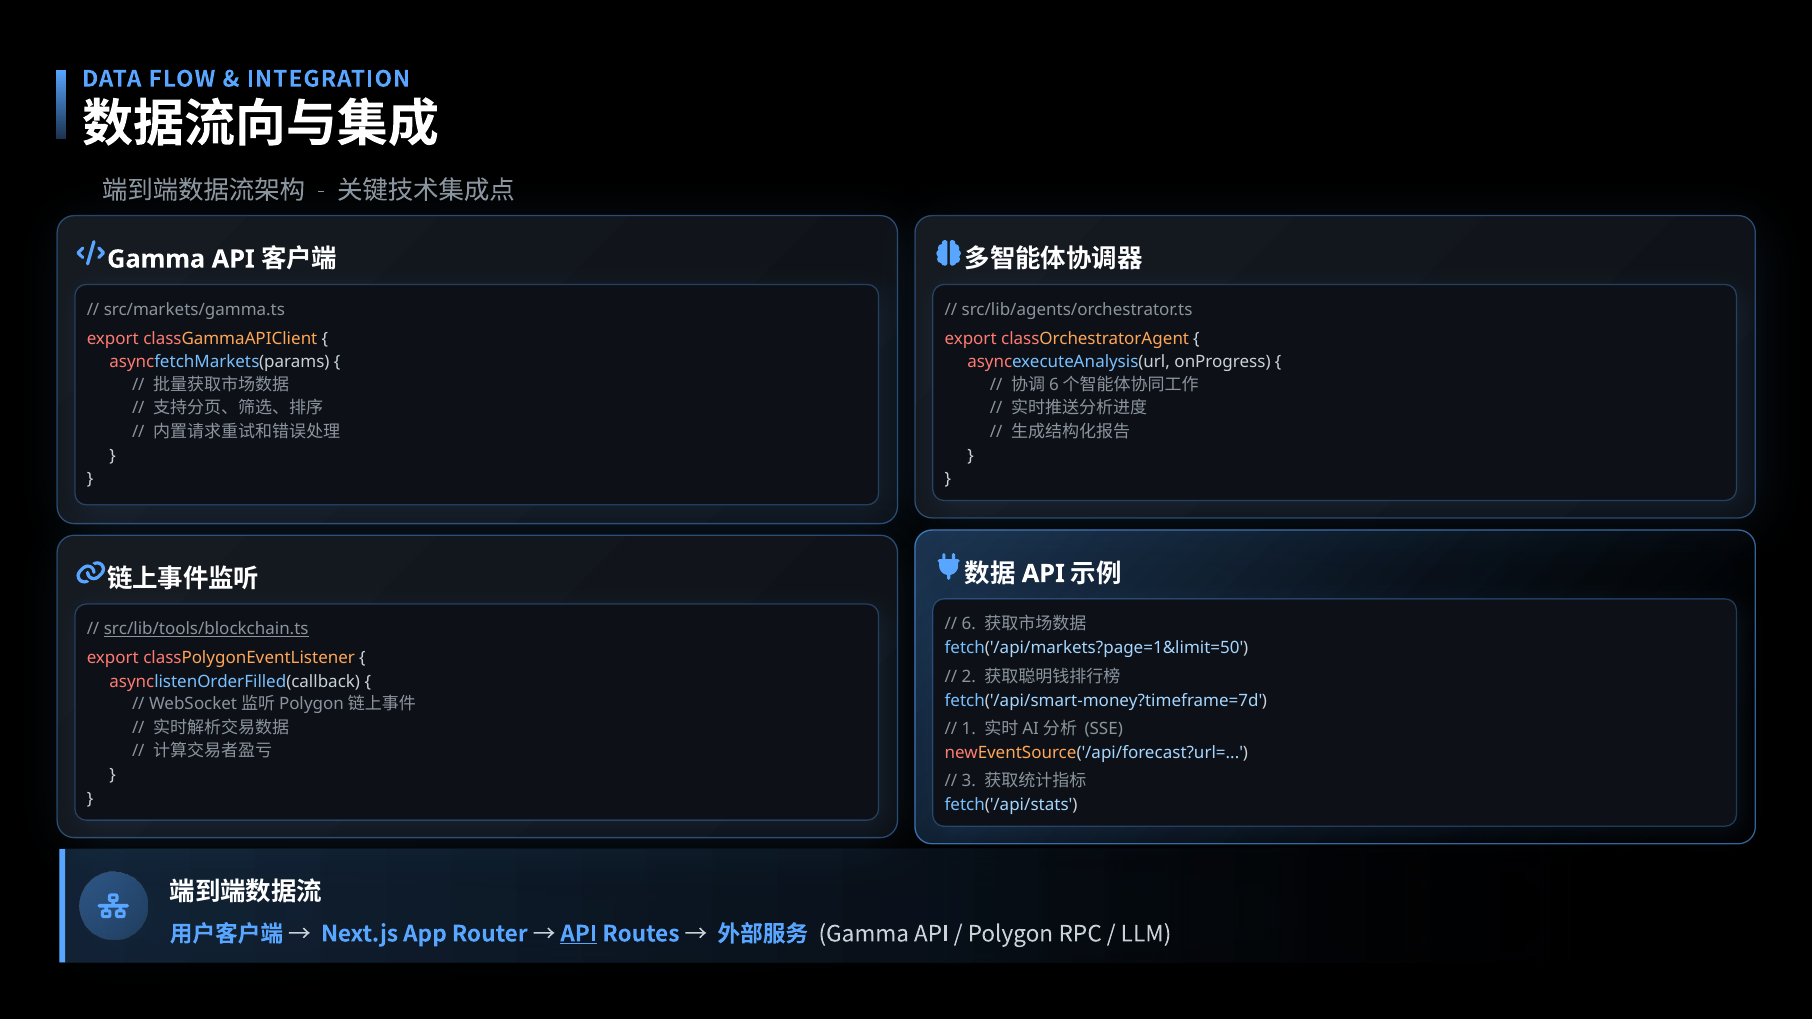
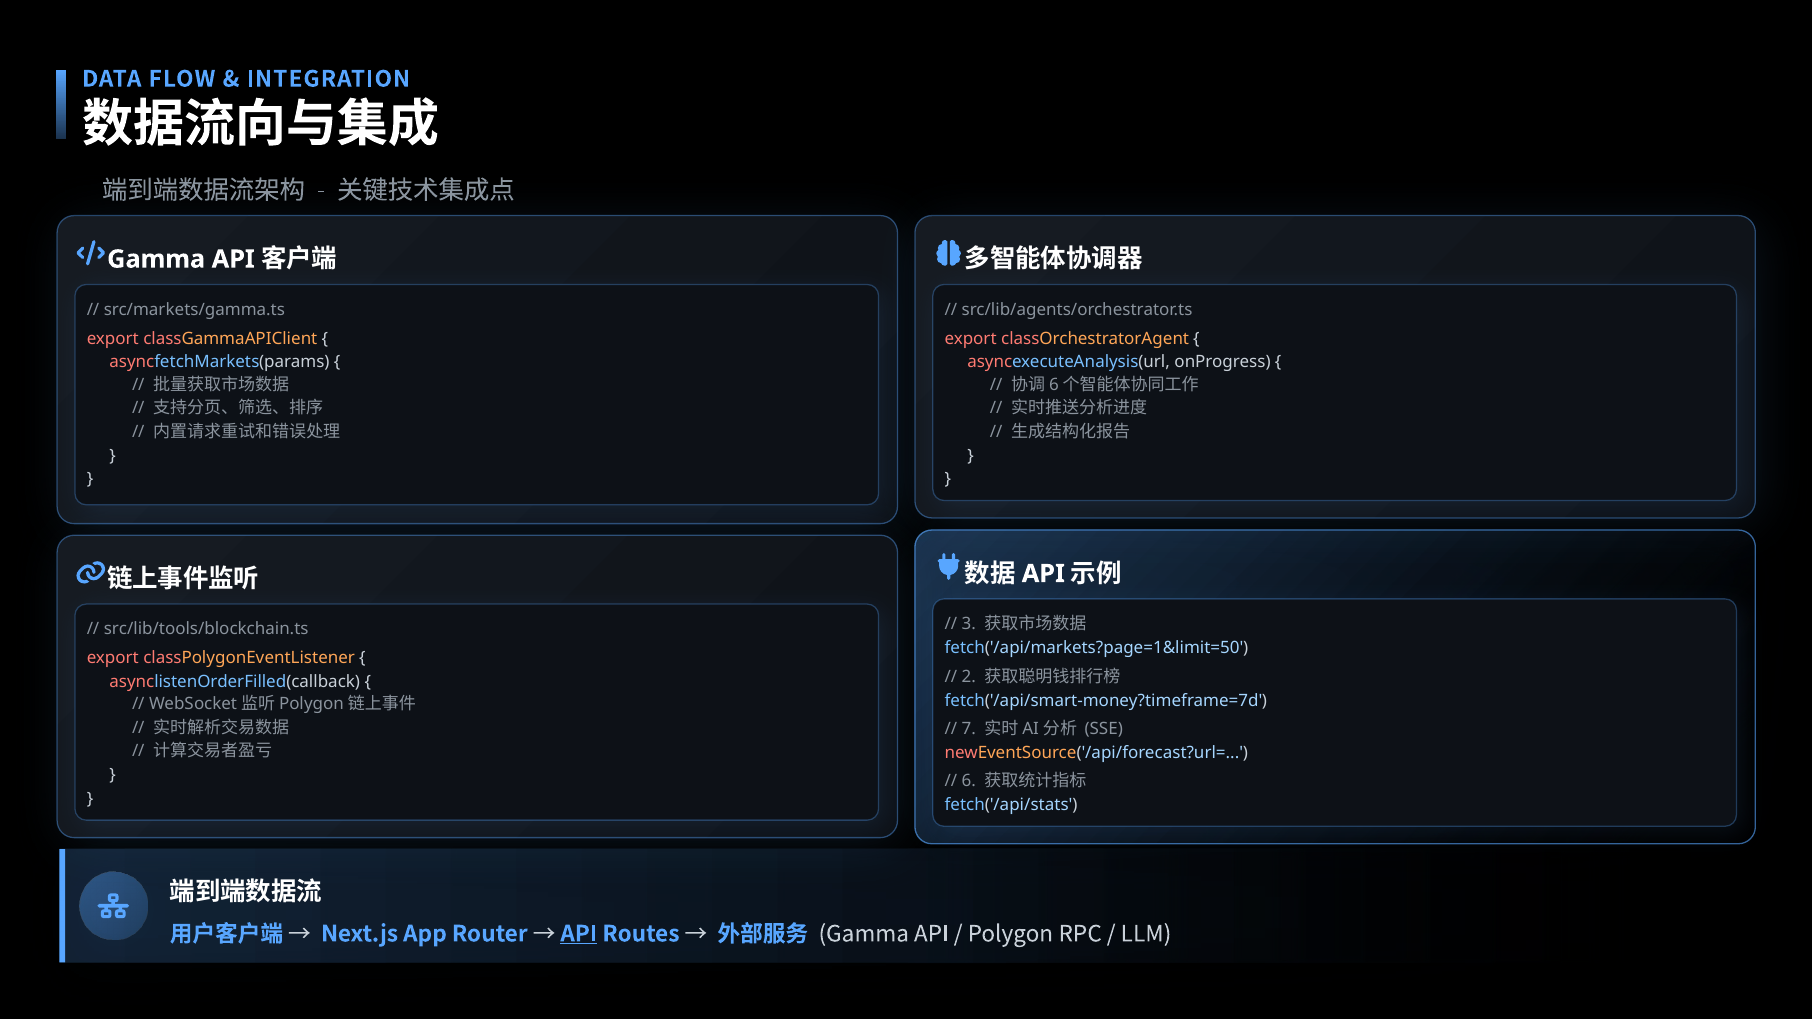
6: 6 -> 3
src/lib/tools/blockchain.ts underline: present -> none
1: 1 -> 7
3: 3 -> 6
